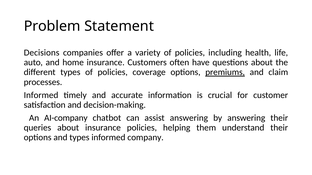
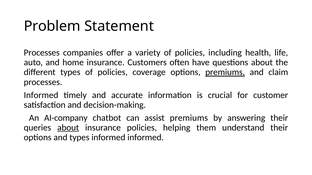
Decisions at (42, 53): Decisions -> Processes
assist answering: answering -> premiums
about at (68, 128) underline: none -> present
informed company: company -> informed
